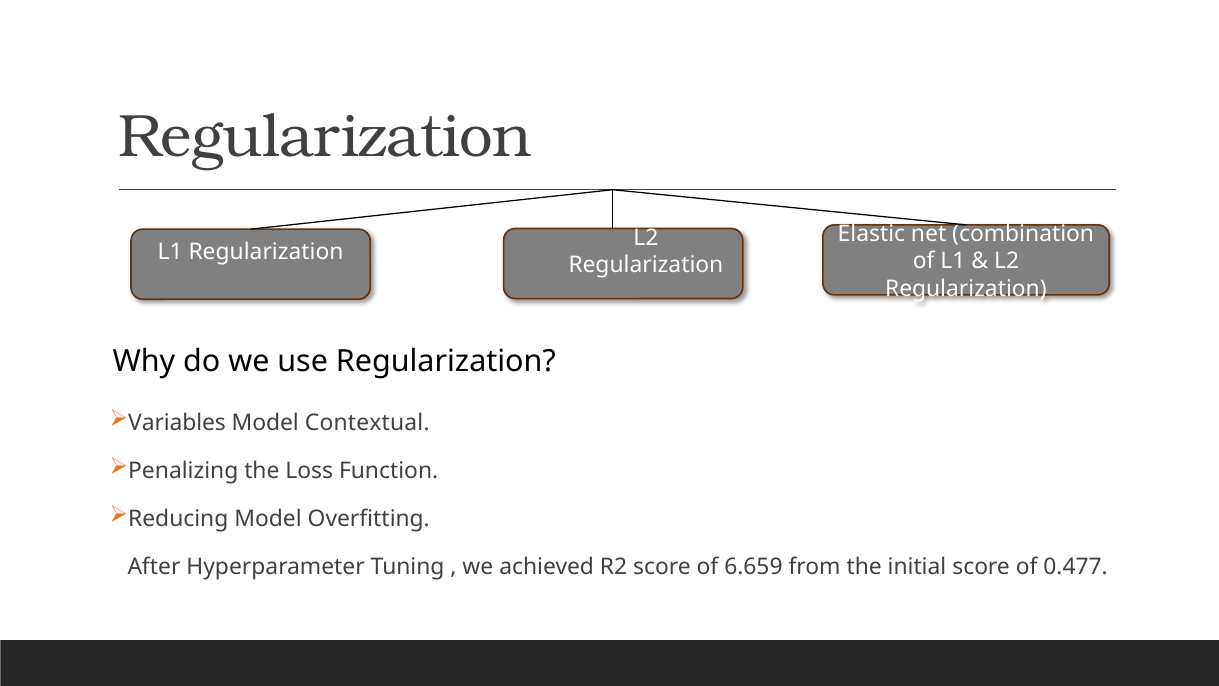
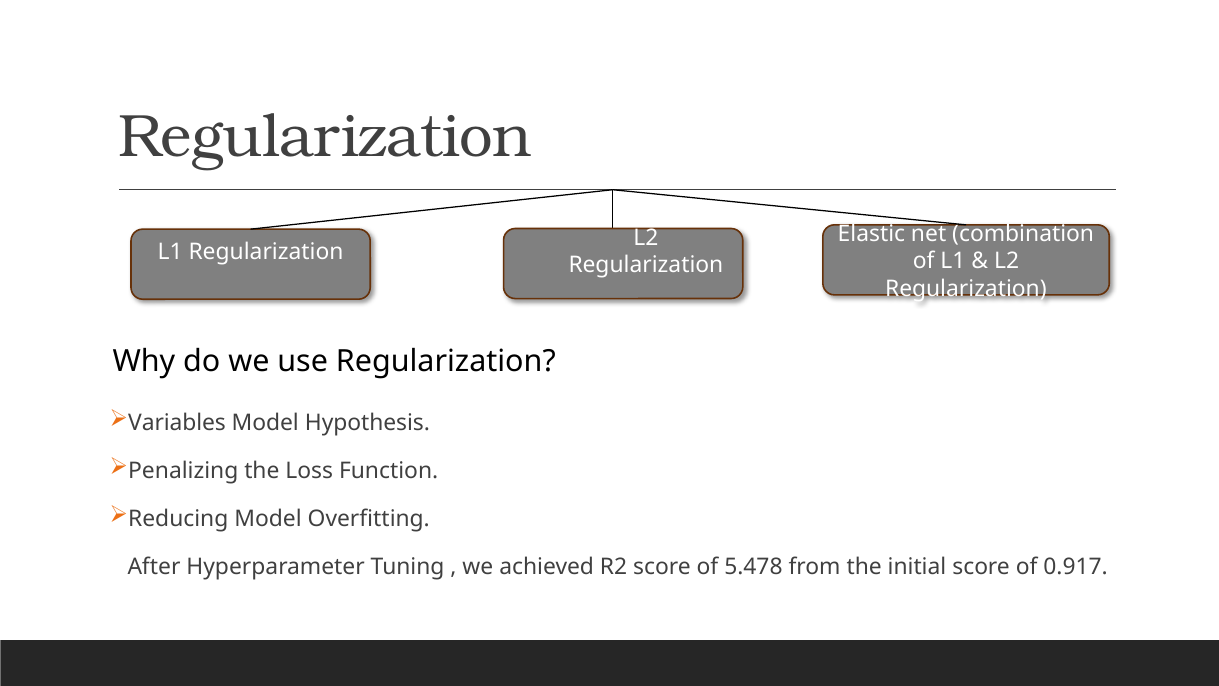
Contextual: Contextual -> Hypothesis
6.659: 6.659 -> 5.478
0.477: 0.477 -> 0.917
